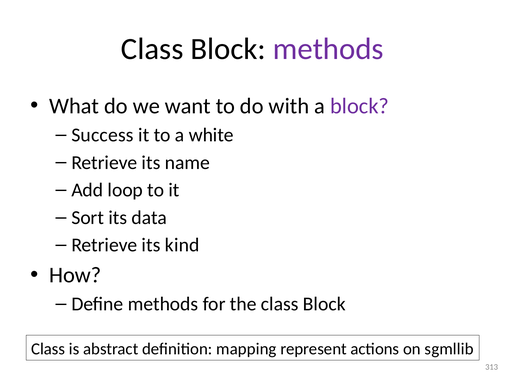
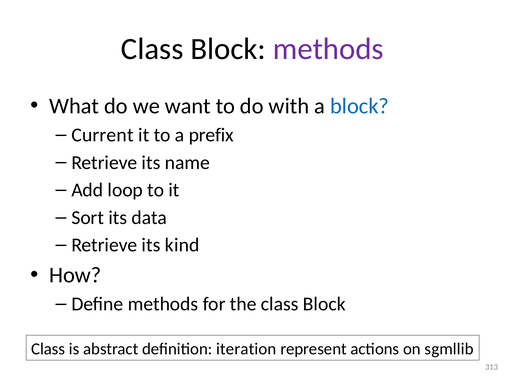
block at (360, 106) colour: purple -> blue
Success: Success -> Current
white: white -> prefix
mapping: mapping -> iteration
